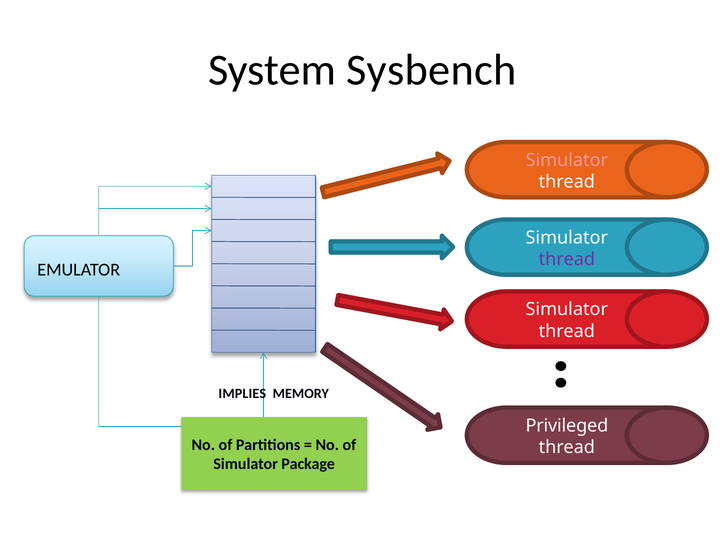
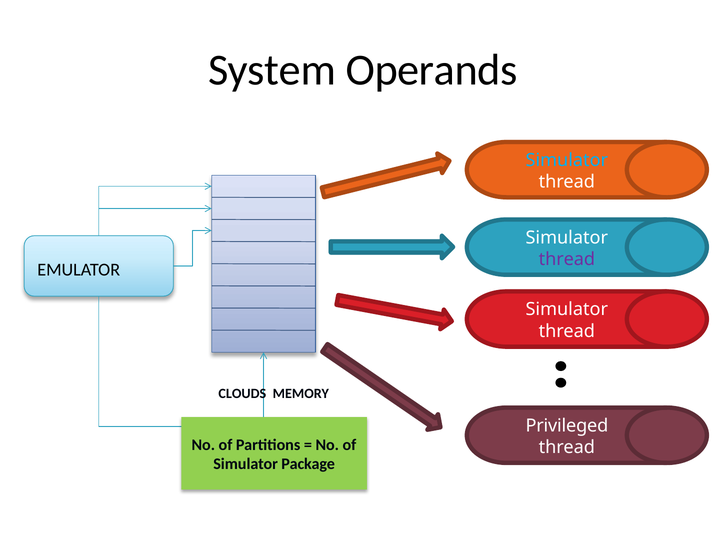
Sysbench: Sysbench -> Operands
Simulator at (567, 160) colour: pink -> light blue
IMPLIES: IMPLIES -> CLOUDS
